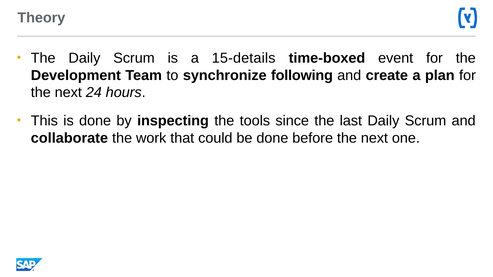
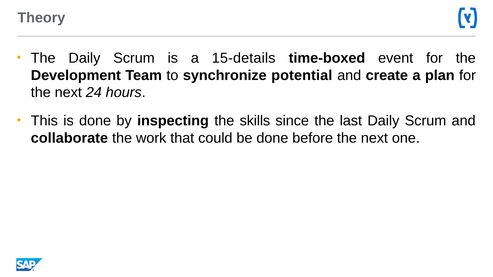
following: following -> potential
tools: tools -> skills
